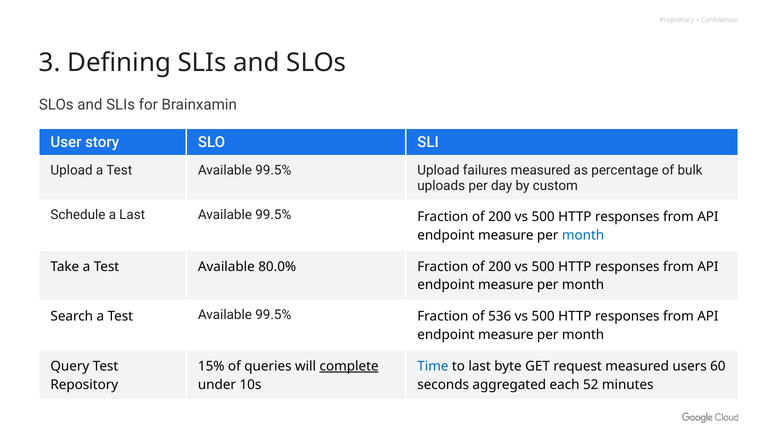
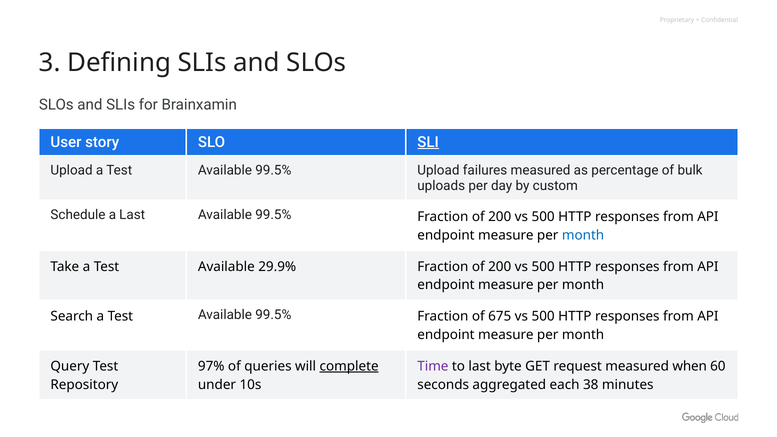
SLI underline: none -> present
80.0%: 80.0% -> 29.9%
536: 536 -> 675
15%: 15% -> 97%
Time colour: blue -> purple
users: users -> when
52: 52 -> 38
